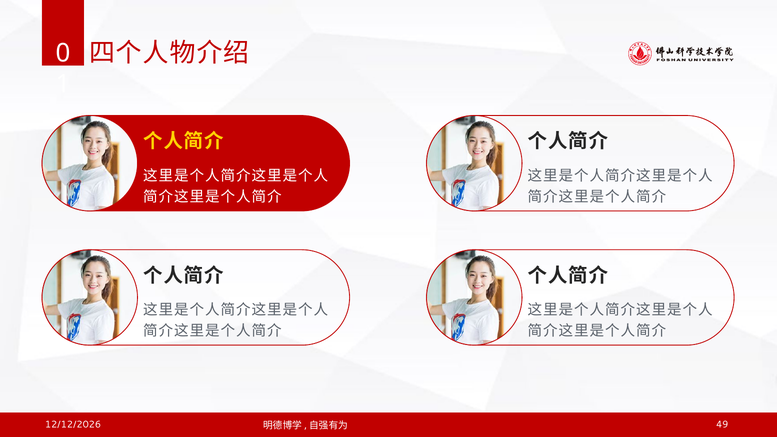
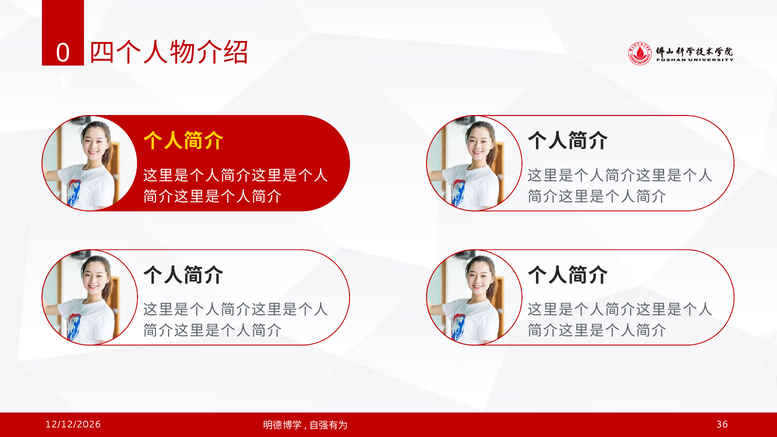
49: 49 -> 36
